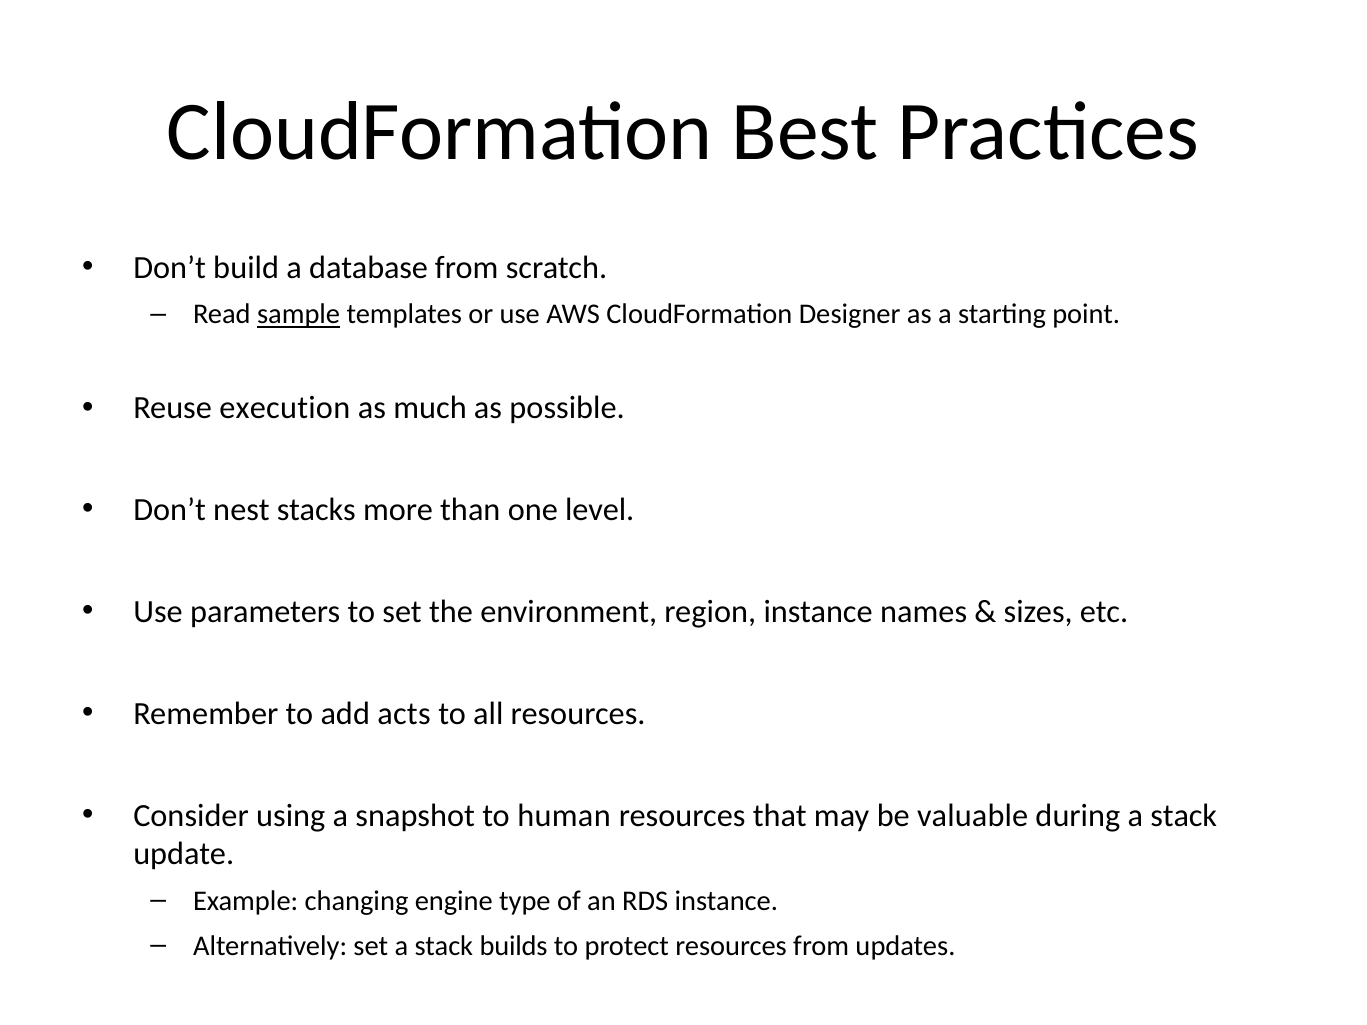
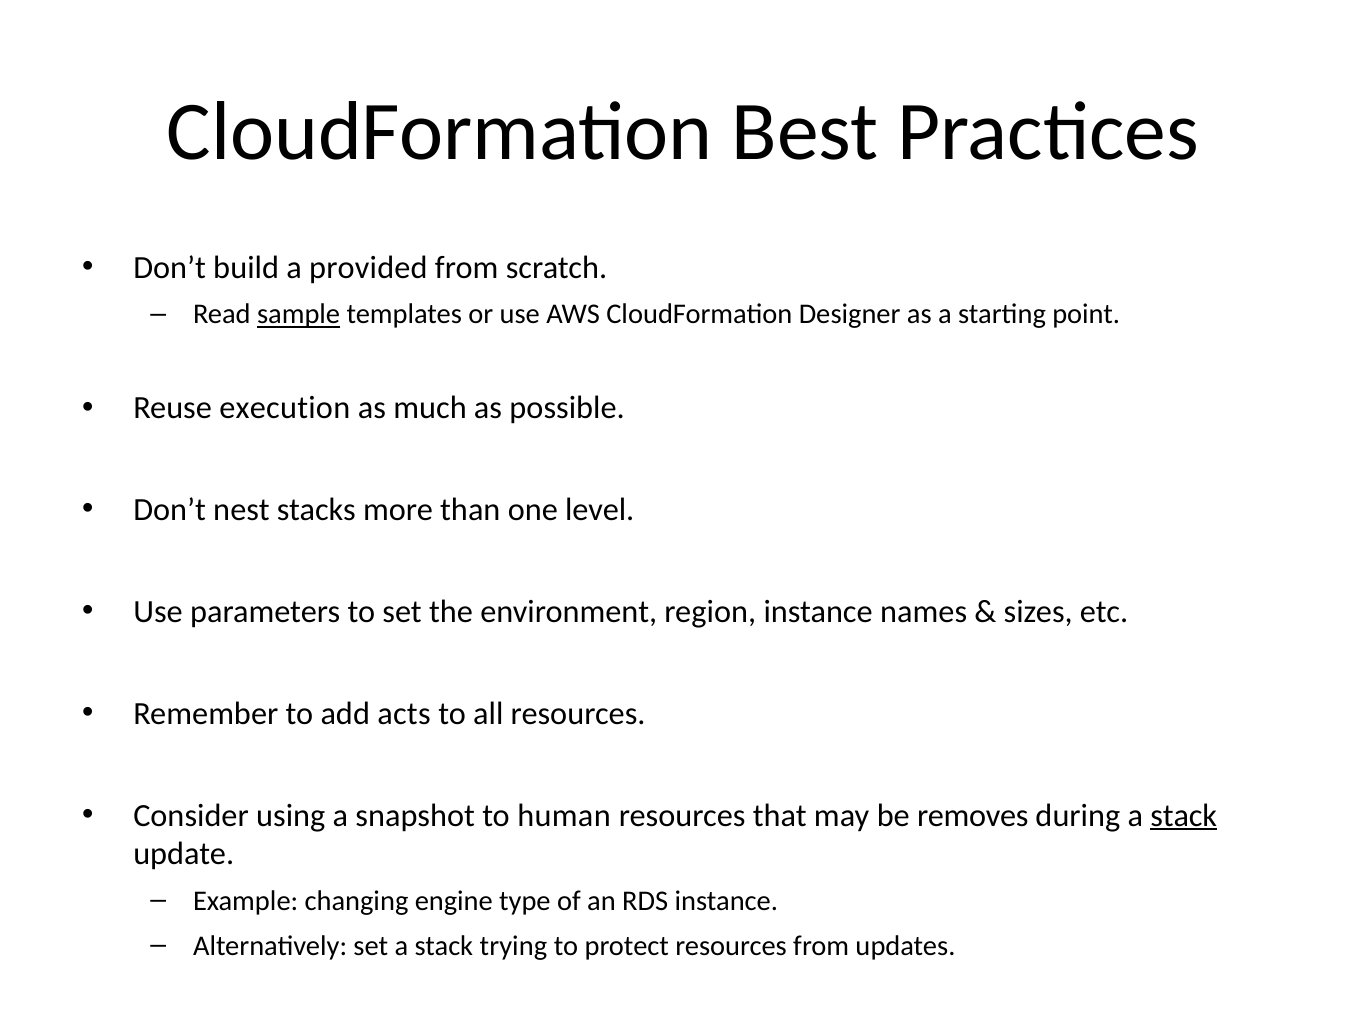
database: database -> provided
valuable: valuable -> removes
stack at (1184, 816) underline: none -> present
builds: builds -> trying
